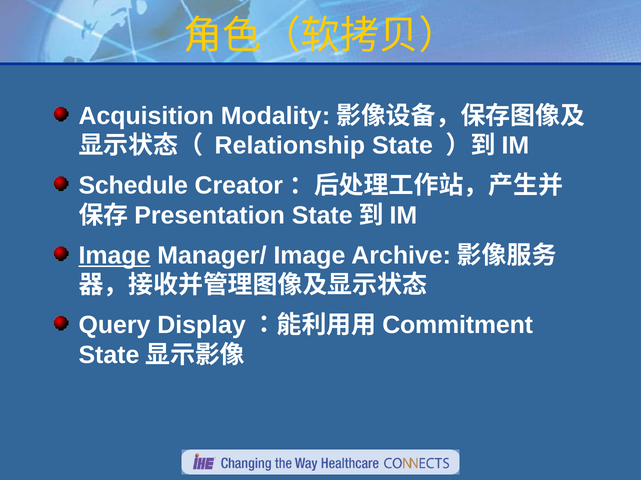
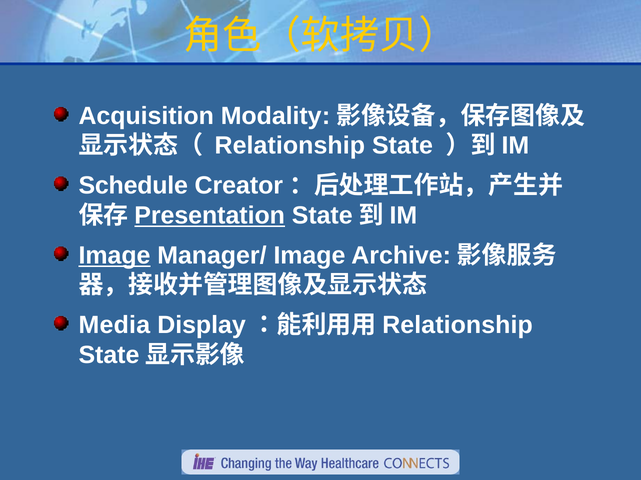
Presentation underline: none -> present
Query: Query -> Media
Commitment at (458, 326): Commitment -> Relationship
